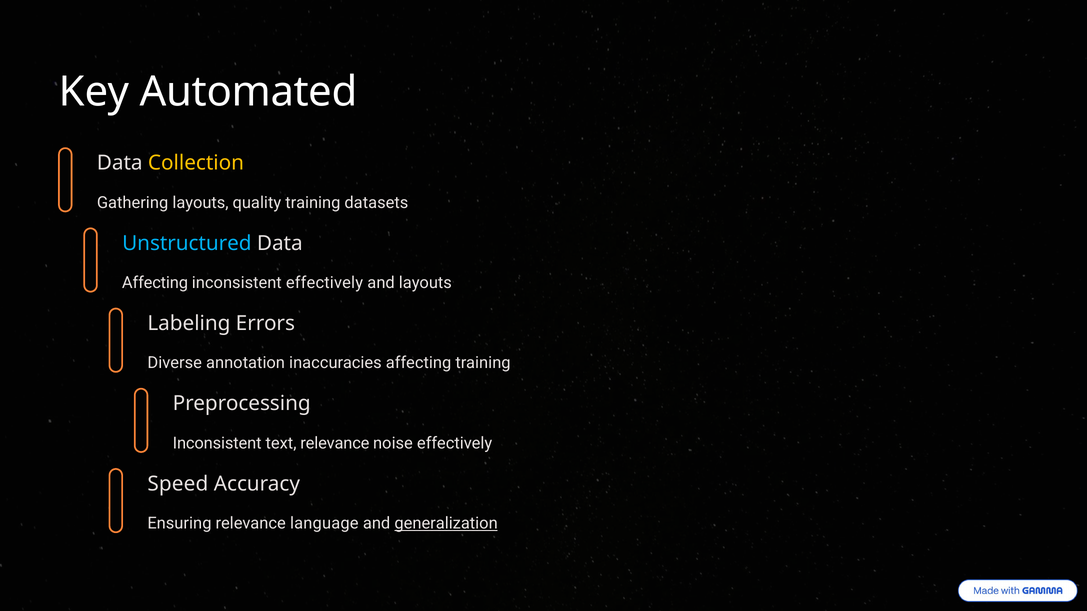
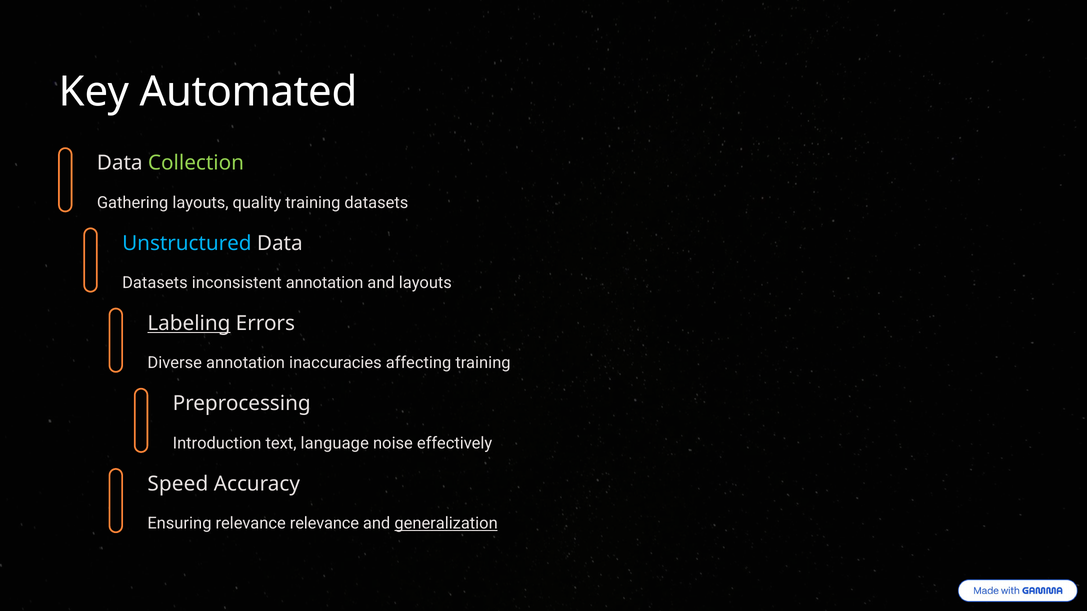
Collection colour: yellow -> light green
Affecting at (155, 283): Affecting -> Datasets
inconsistent effectively: effectively -> annotation
Labeling underline: none -> present
Inconsistent at (217, 444): Inconsistent -> Introduction
text relevance: relevance -> language
relevance language: language -> relevance
